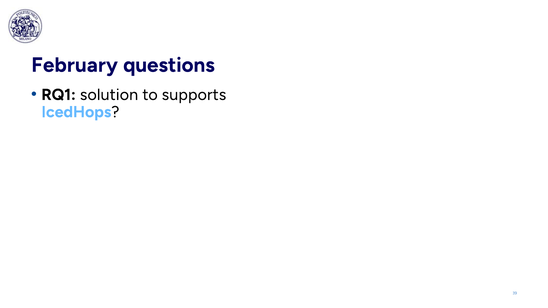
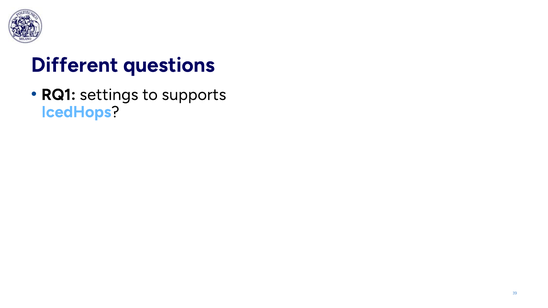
February: February -> Different
solution: solution -> settings
